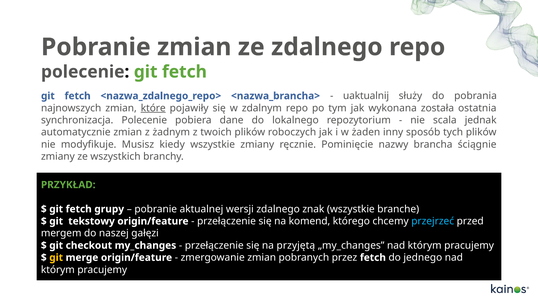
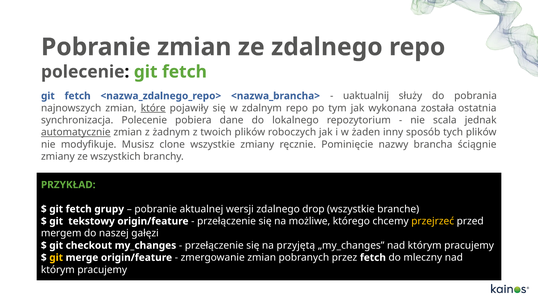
automatycznie underline: none -> present
kiedy: kiedy -> clone
znak: znak -> drop
komend: komend -> możliwe
przejrzeć colour: light blue -> yellow
jednego: jednego -> mleczny
